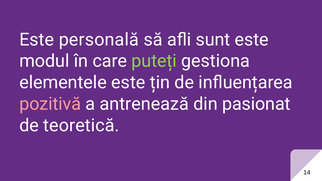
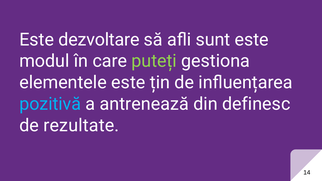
personală: personală -> dezvoltare
pozitivă colour: pink -> light blue
pasionat: pasionat -> definesc
teoretică: teoretică -> rezultate
